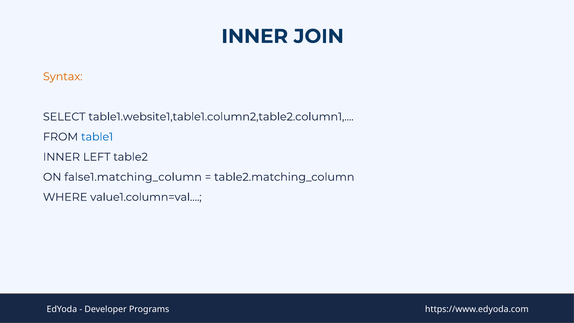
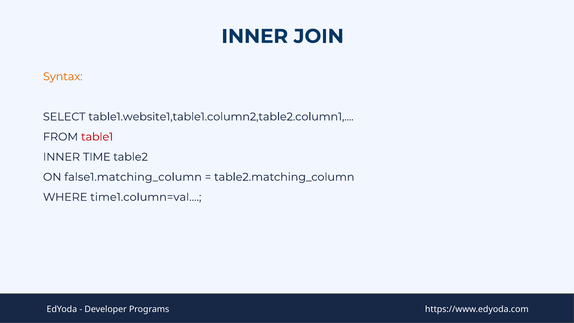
table1 colour: blue -> red
LEFT: LEFT -> TIME
value1.column=val…: value1.column=val… -> time1.column=val…
